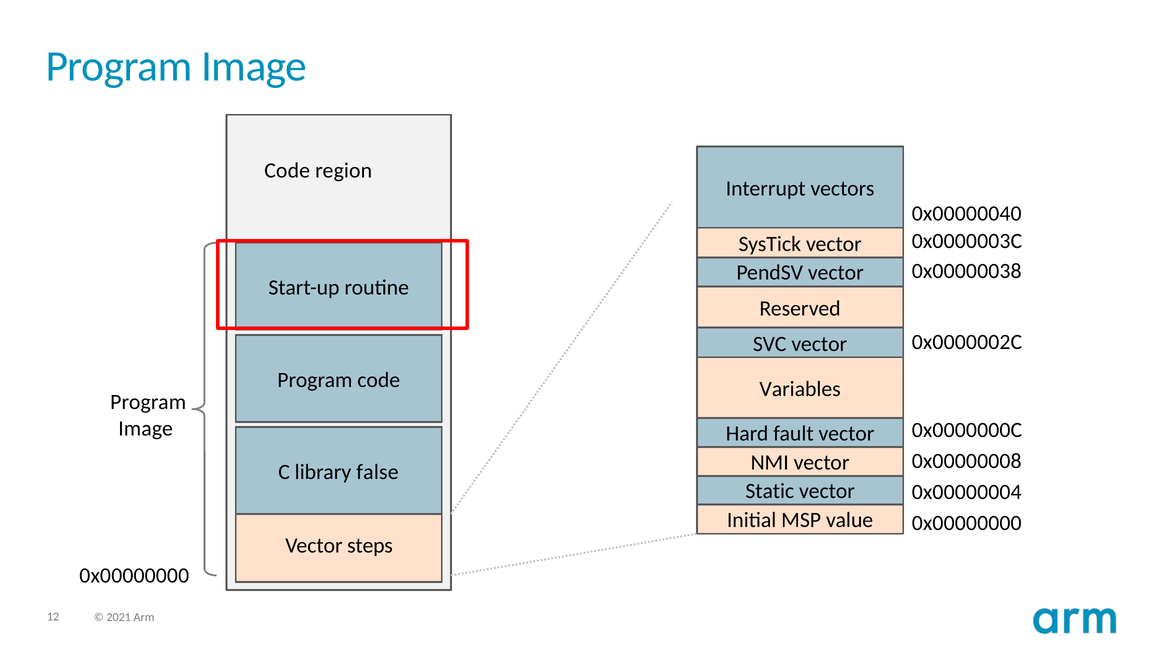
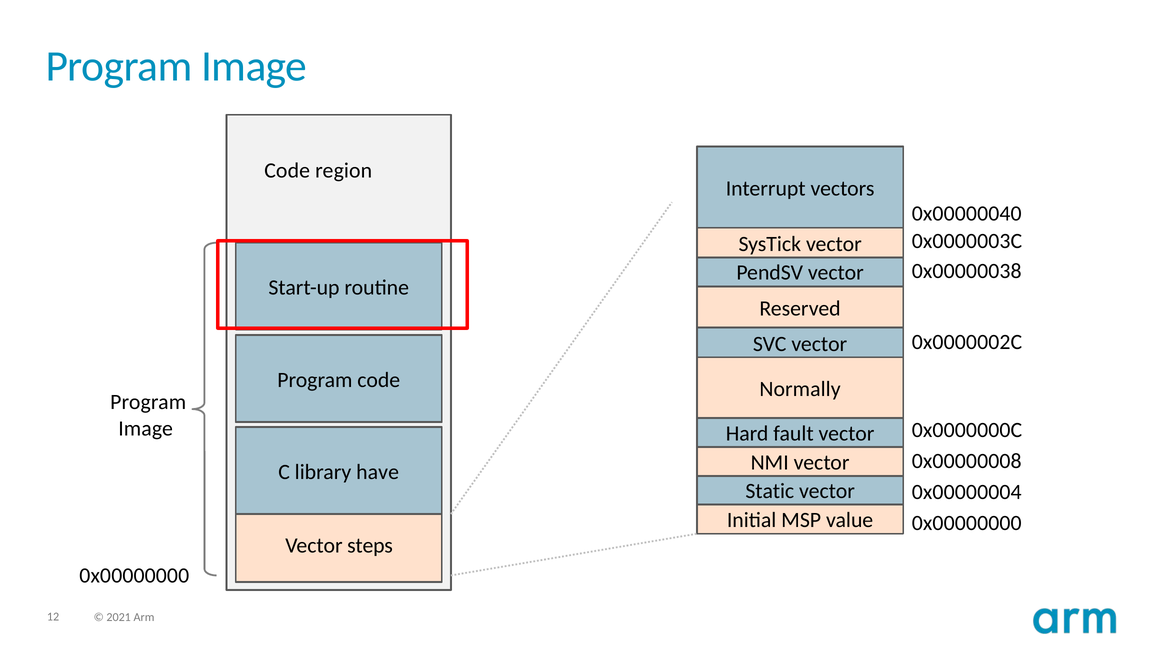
Variables: Variables -> Normally
false: false -> have
